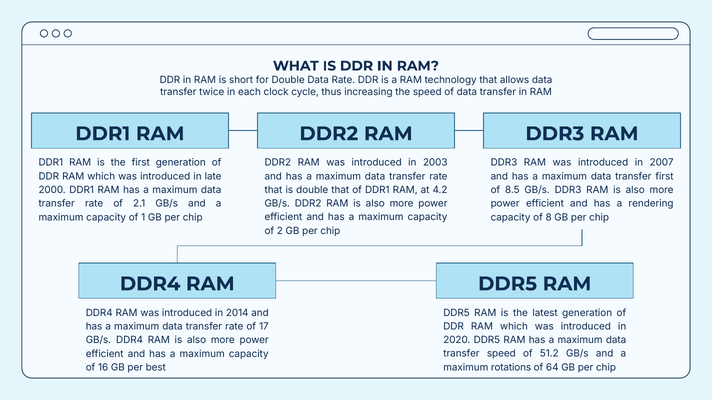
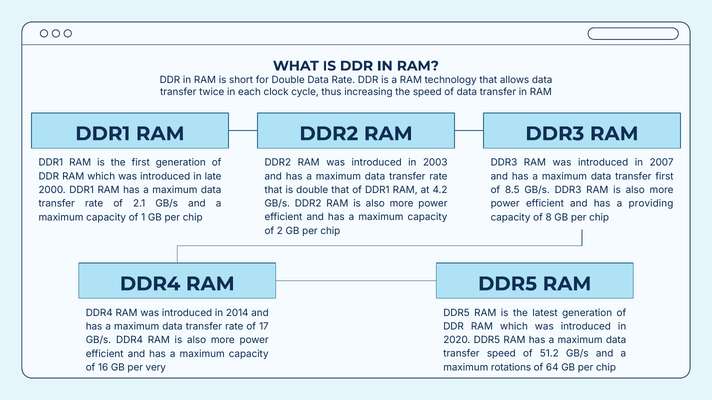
rendering: rendering -> providing
best: best -> very
